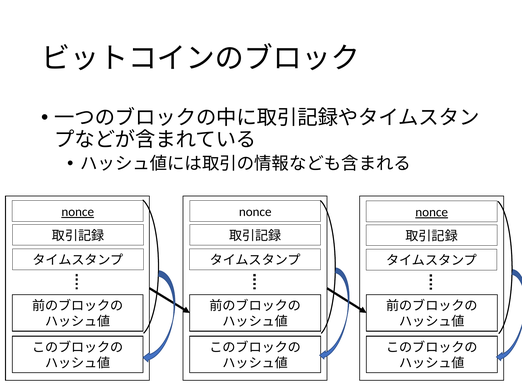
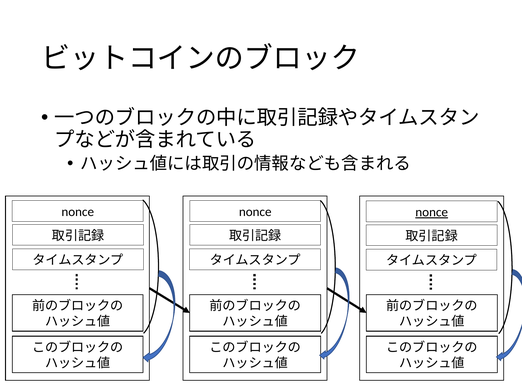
nonce at (78, 212) underline: present -> none
